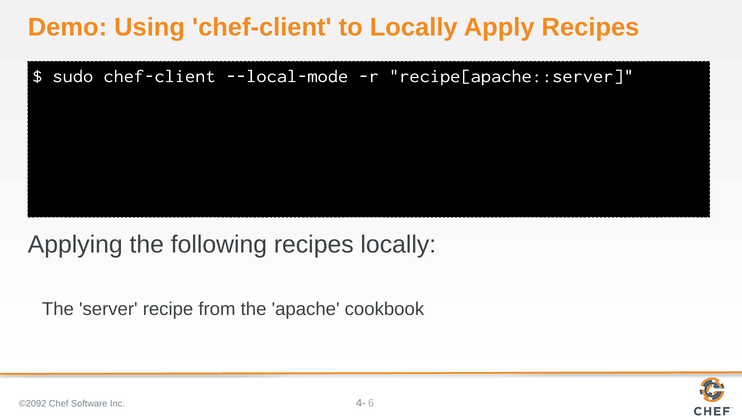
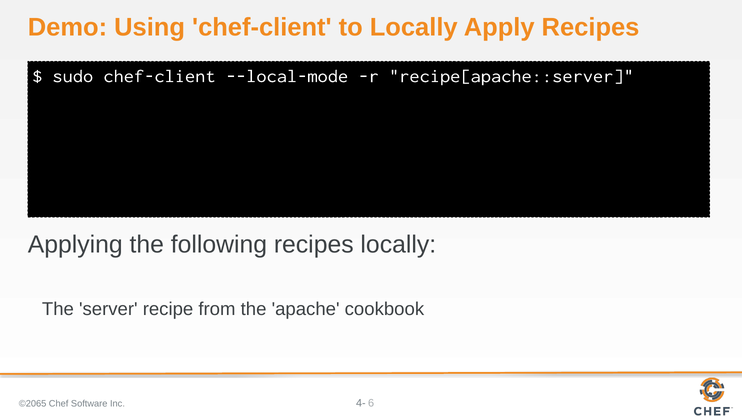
©2092: ©2092 -> ©2065
